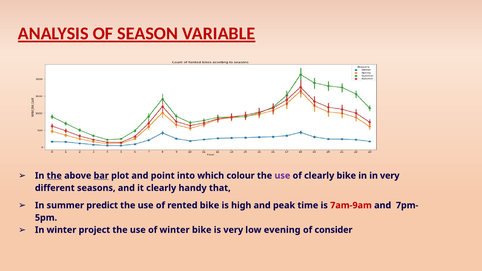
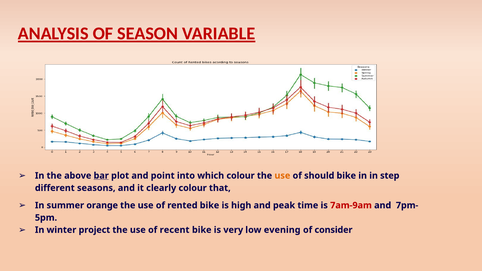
the at (54, 176) underline: present -> none
use at (282, 176) colour: purple -> orange
of clearly: clearly -> should
in very: very -> step
clearly handy: handy -> colour
predict: predict -> orange
of winter: winter -> recent
